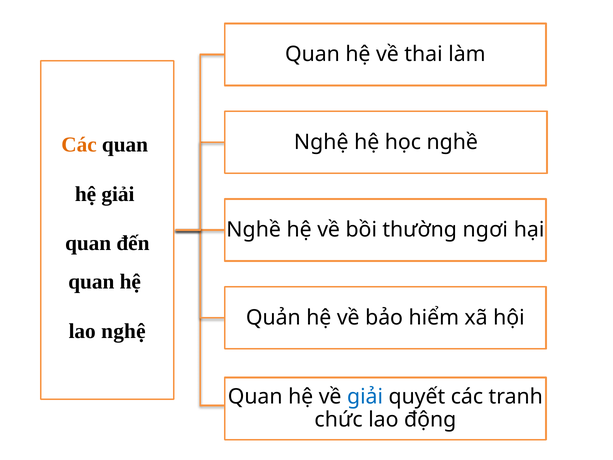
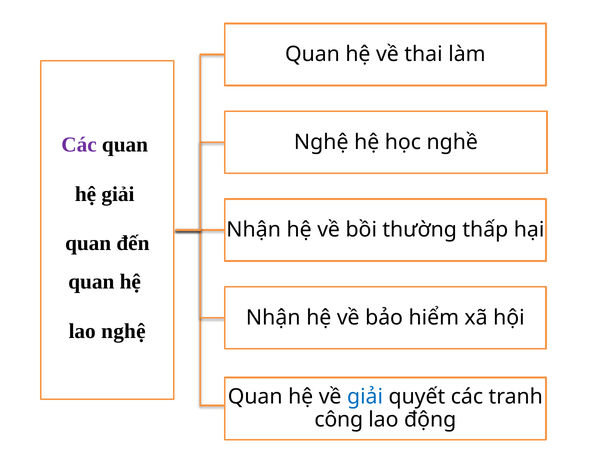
Các at (79, 145) colour: orange -> purple
Nghề at (254, 230): Nghề -> Nhận
ngơi: ngơi -> thấp
Quản at (273, 317): Quản -> Nhận
chức: chức -> công
